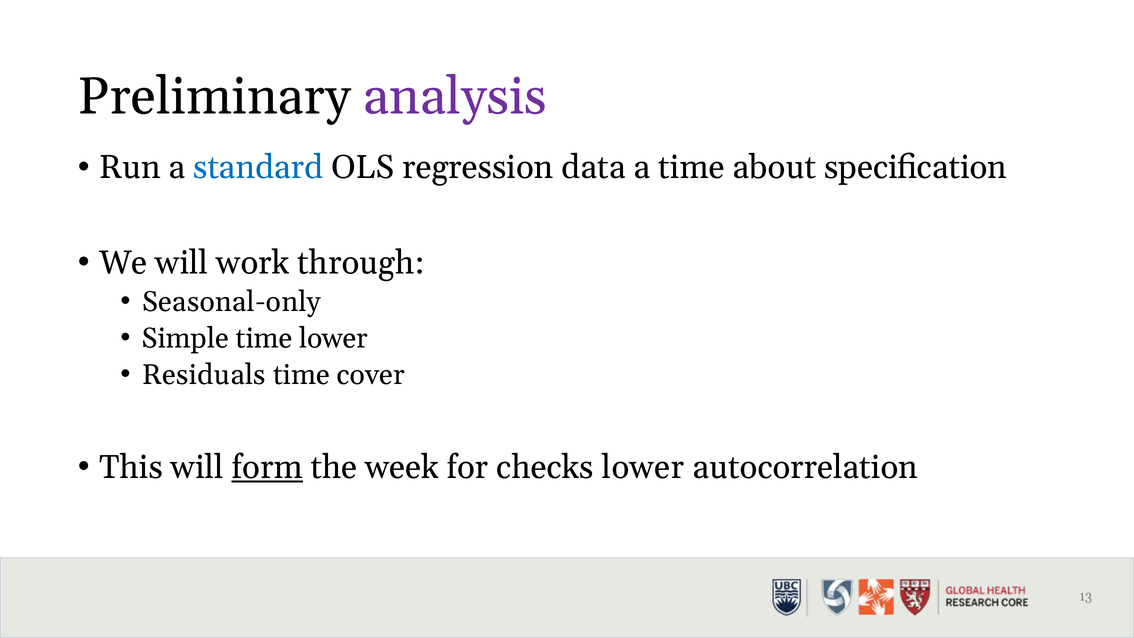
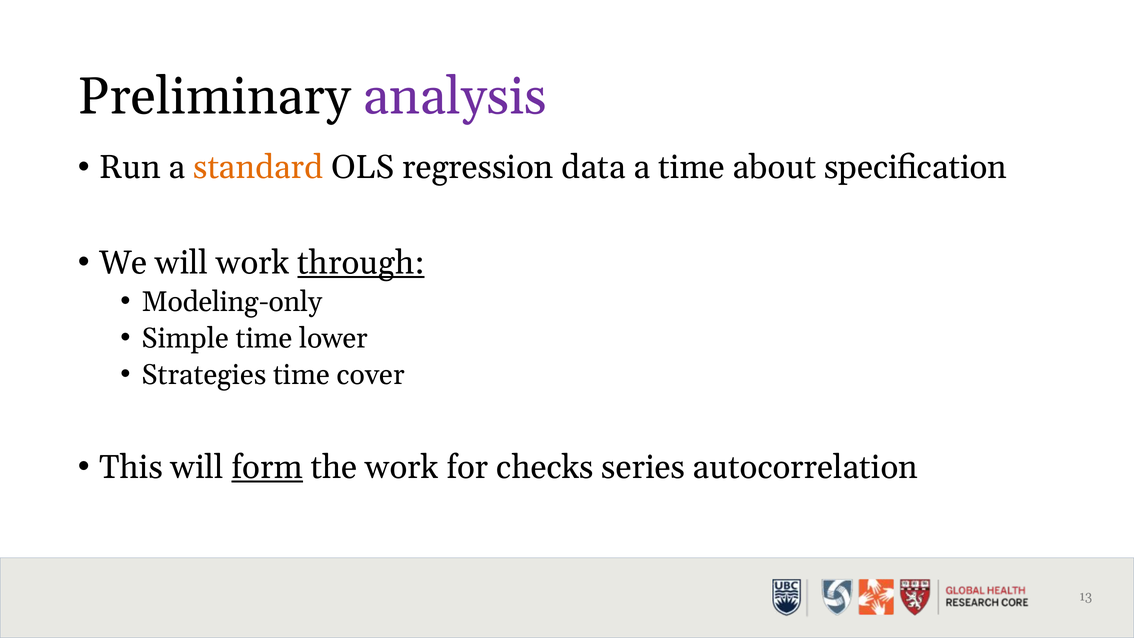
standard colour: blue -> orange
through underline: none -> present
Seasonal-only: Seasonal-only -> Modeling-only
Residuals: Residuals -> Strategies
the week: week -> work
checks lower: lower -> series
